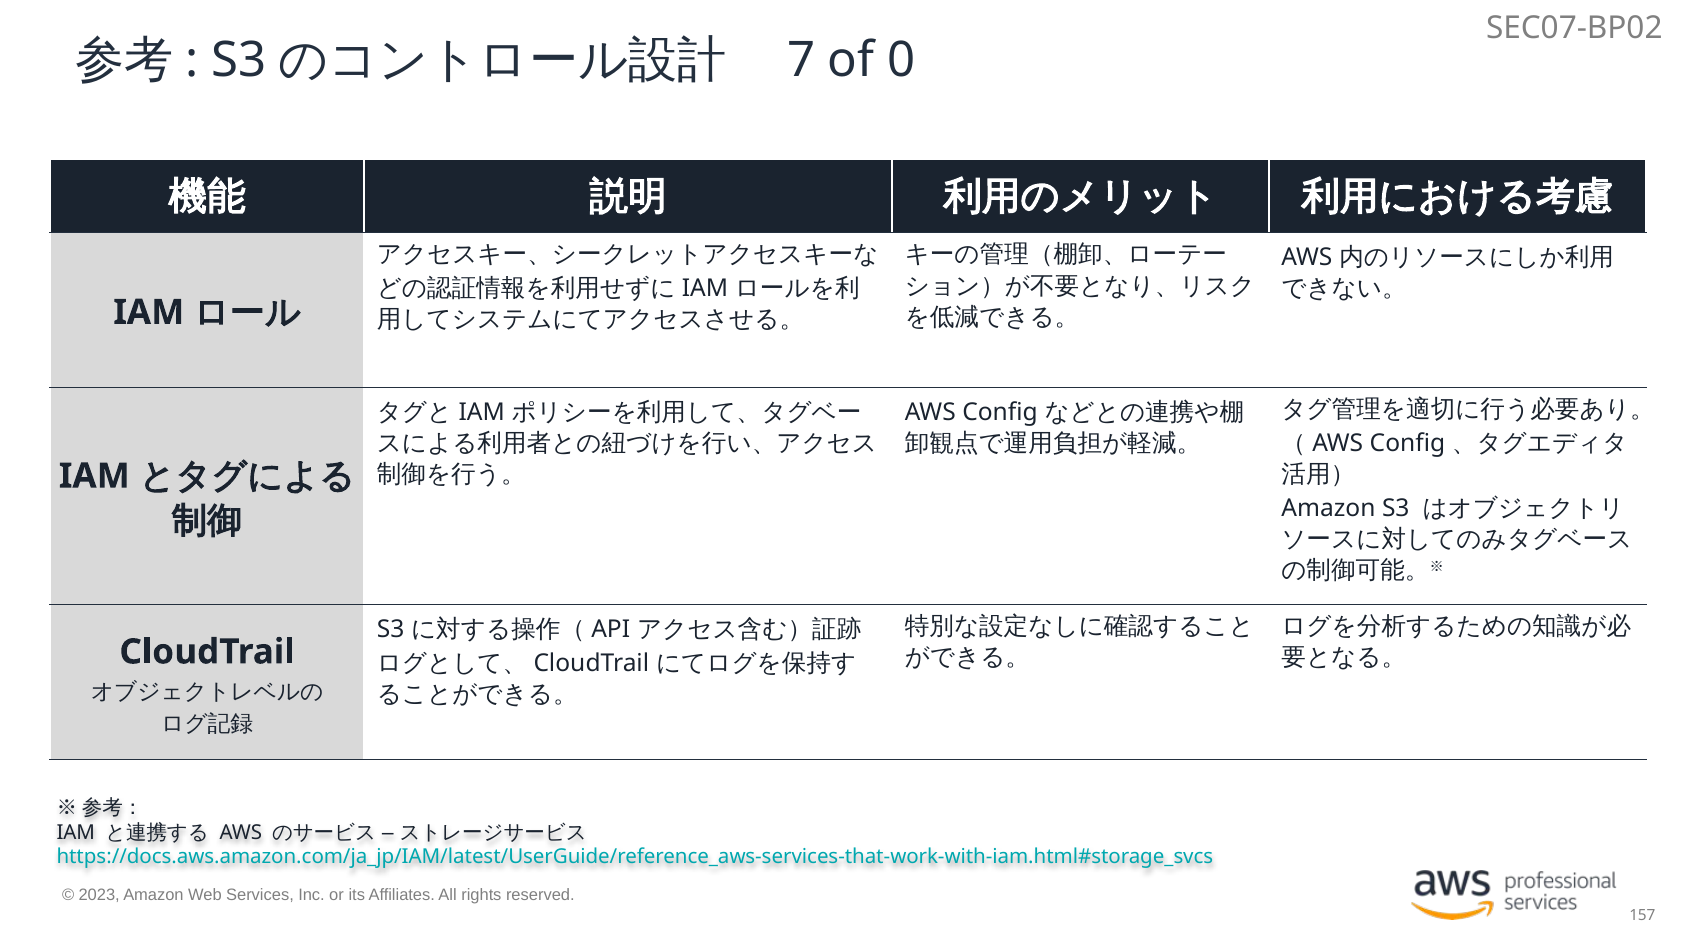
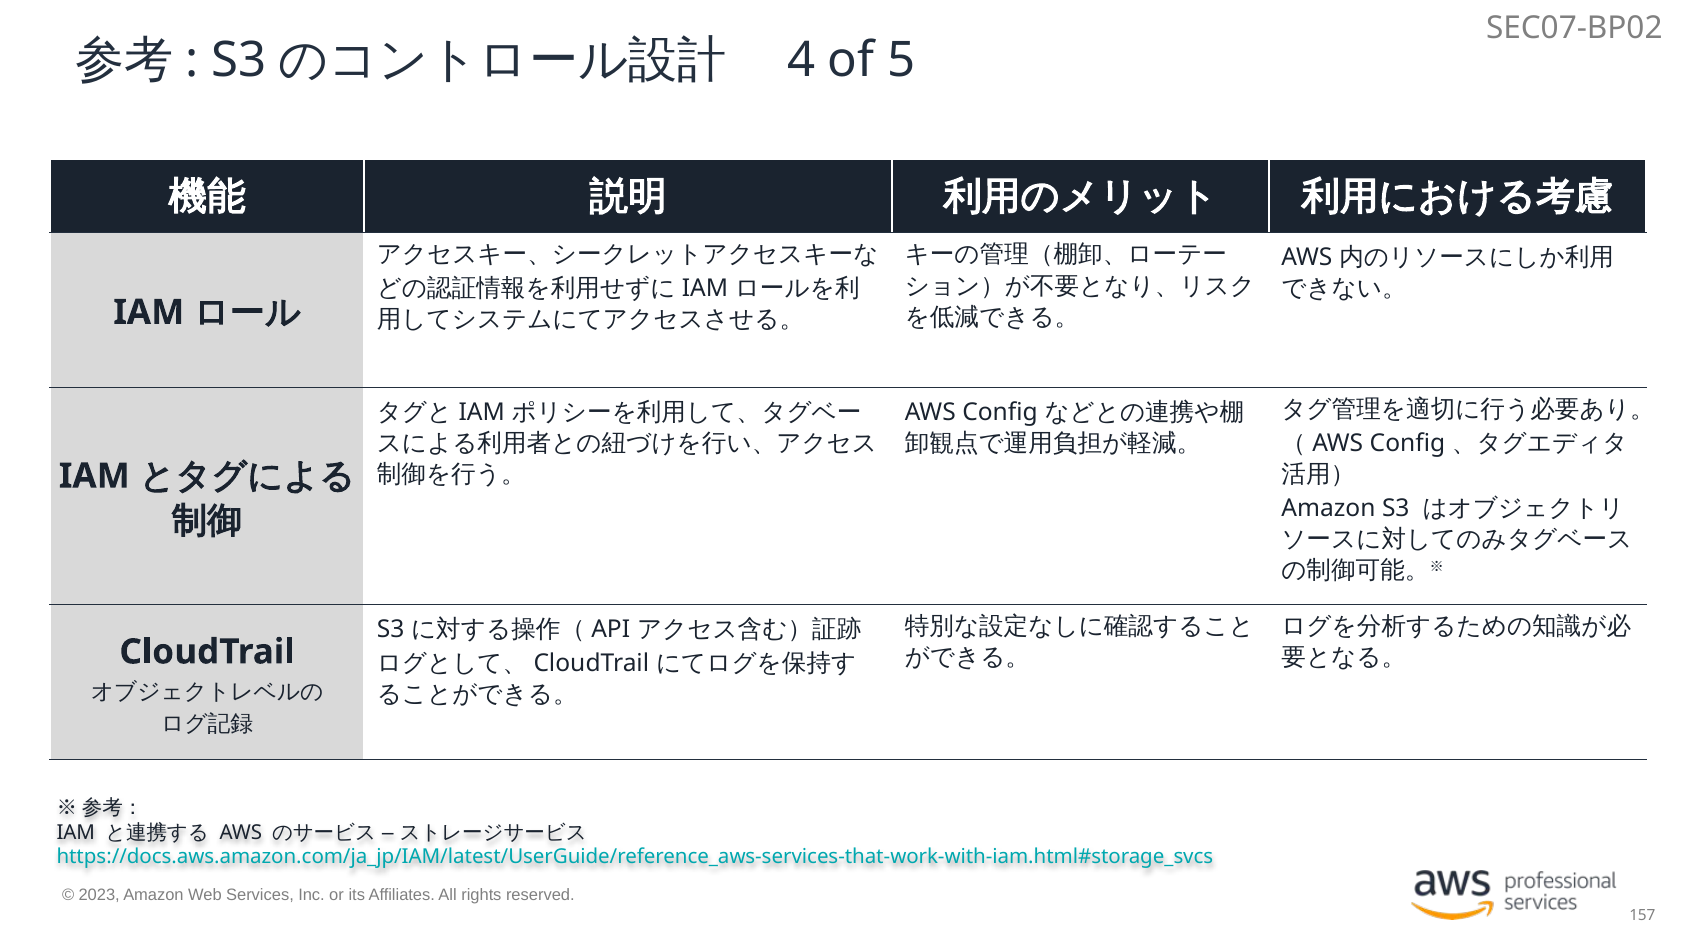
7: 7 -> 4
0: 0 -> 5
